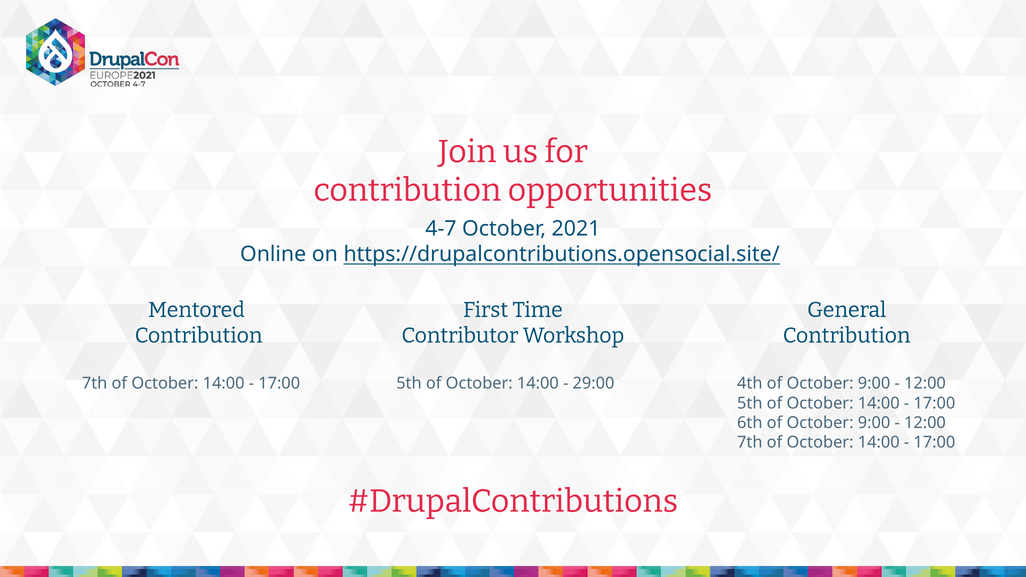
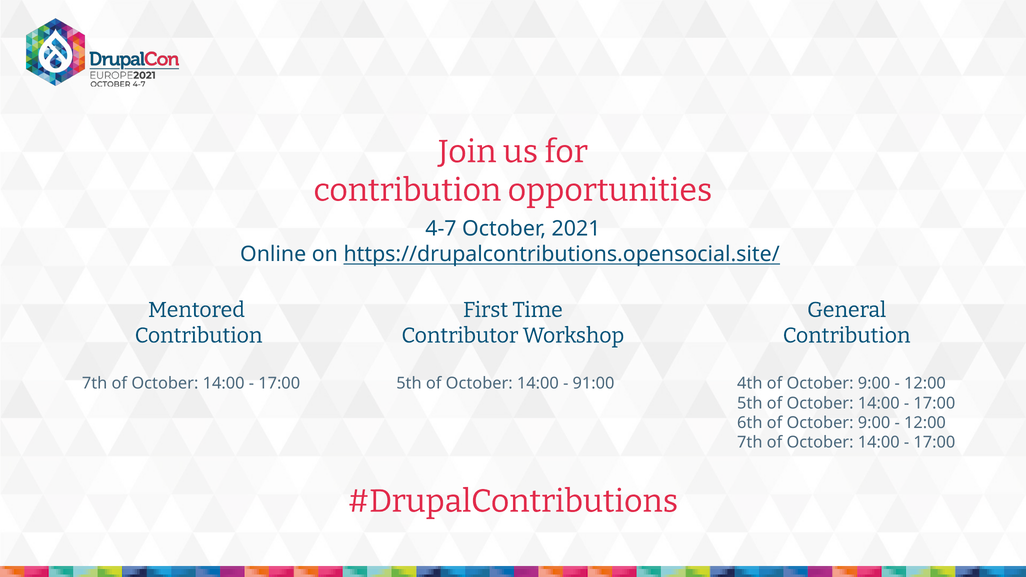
29:00: 29:00 -> 91:00
